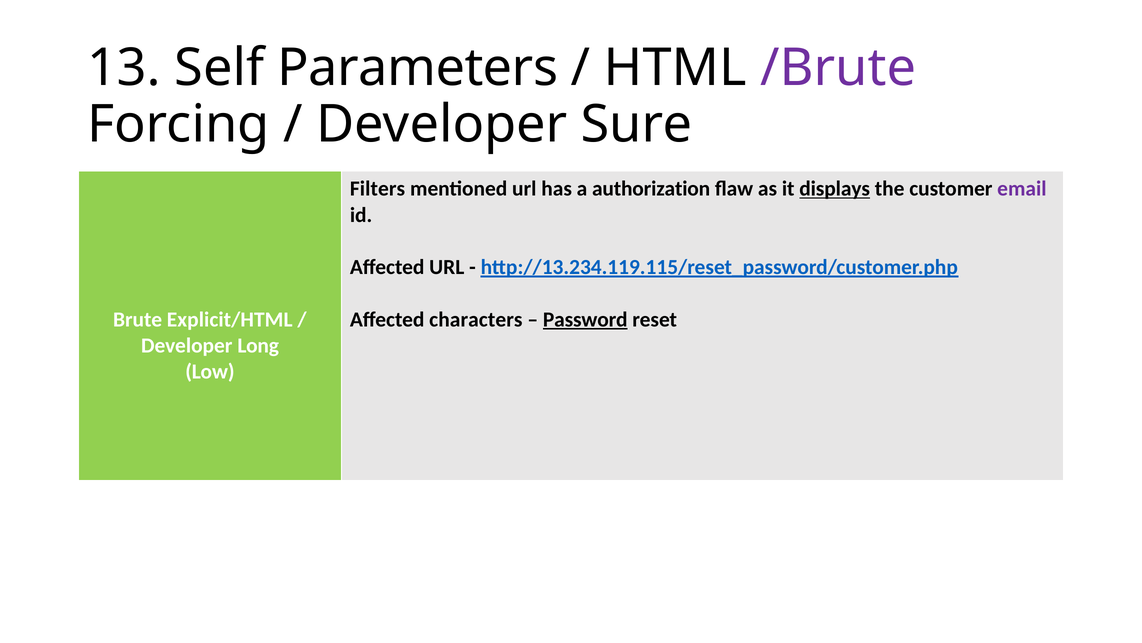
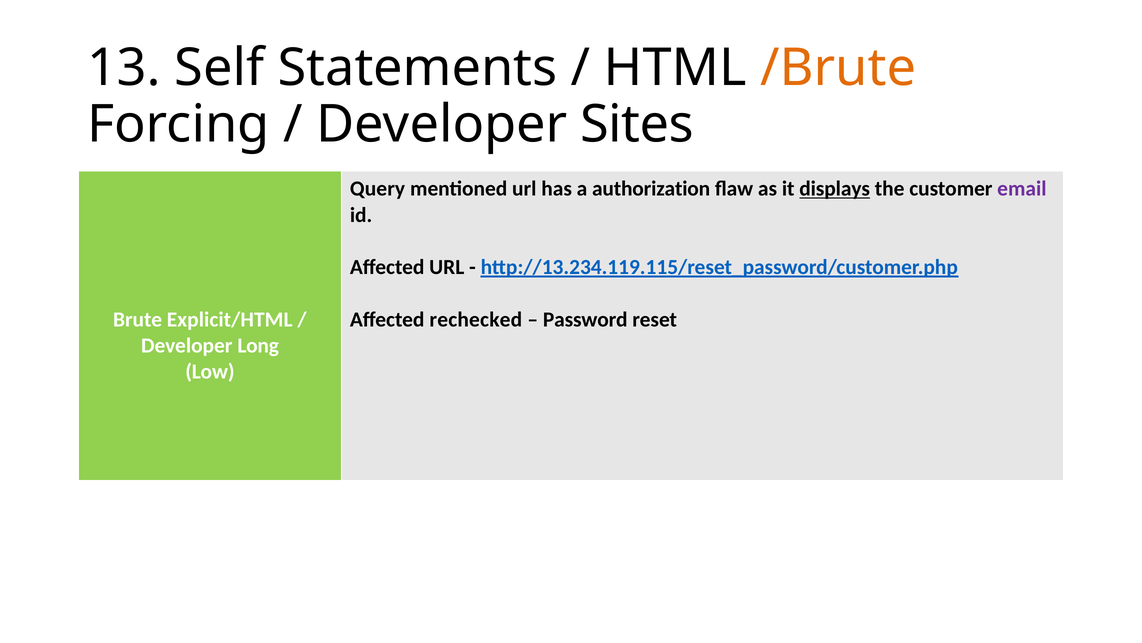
Parameters: Parameters -> Statements
/Brute colour: purple -> orange
Sure: Sure -> Sites
Filters: Filters -> Query
characters: characters -> rechecked
Password underline: present -> none
